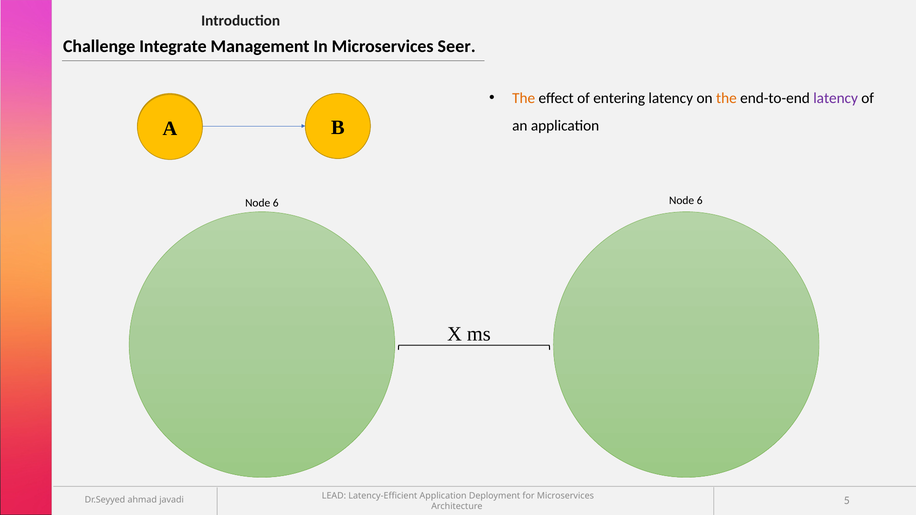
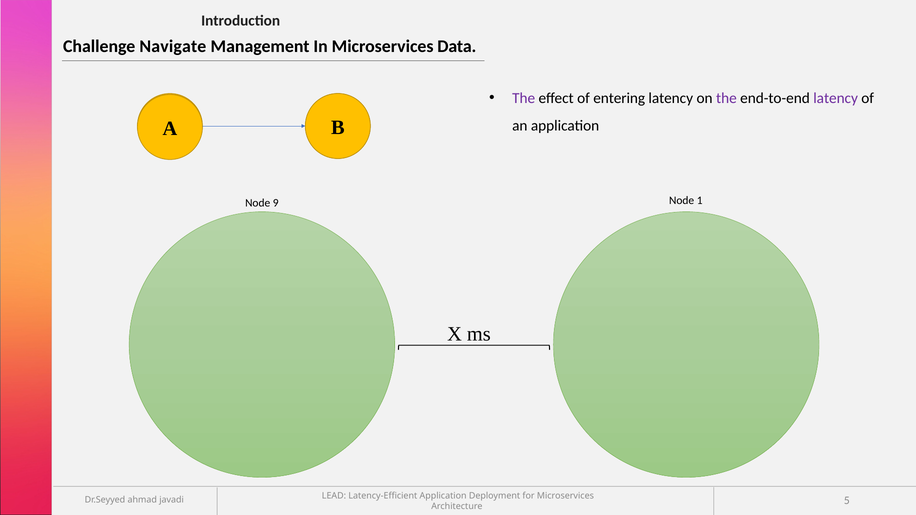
Integrate: Integrate -> Navigate
Seer: Seer -> Data
The at (524, 98) colour: orange -> purple
the at (726, 98) colour: orange -> purple
6 at (276, 203): 6 -> 9
6 at (700, 201): 6 -> 1
